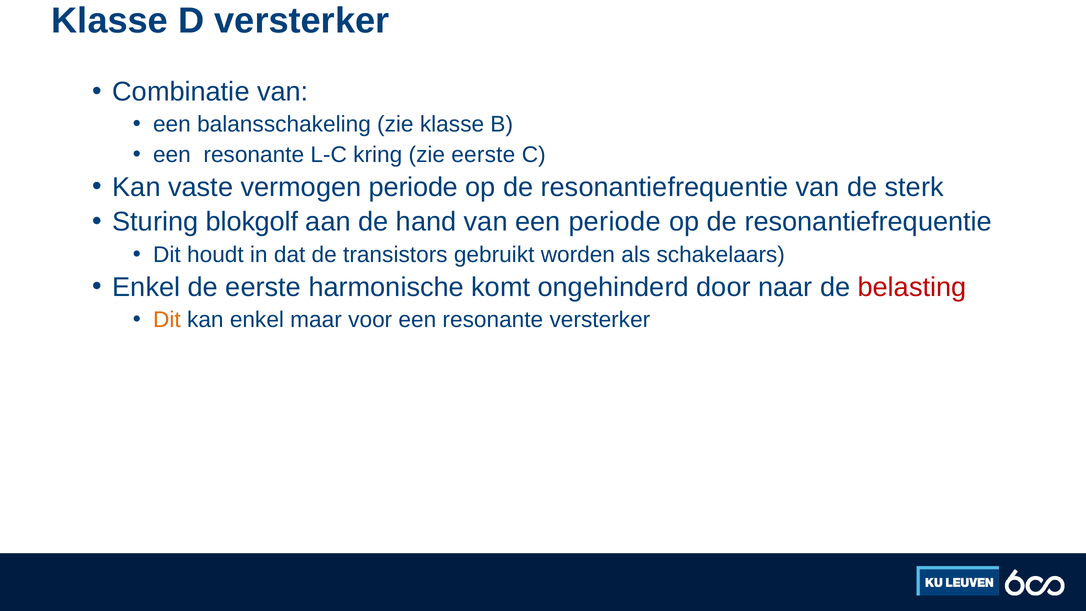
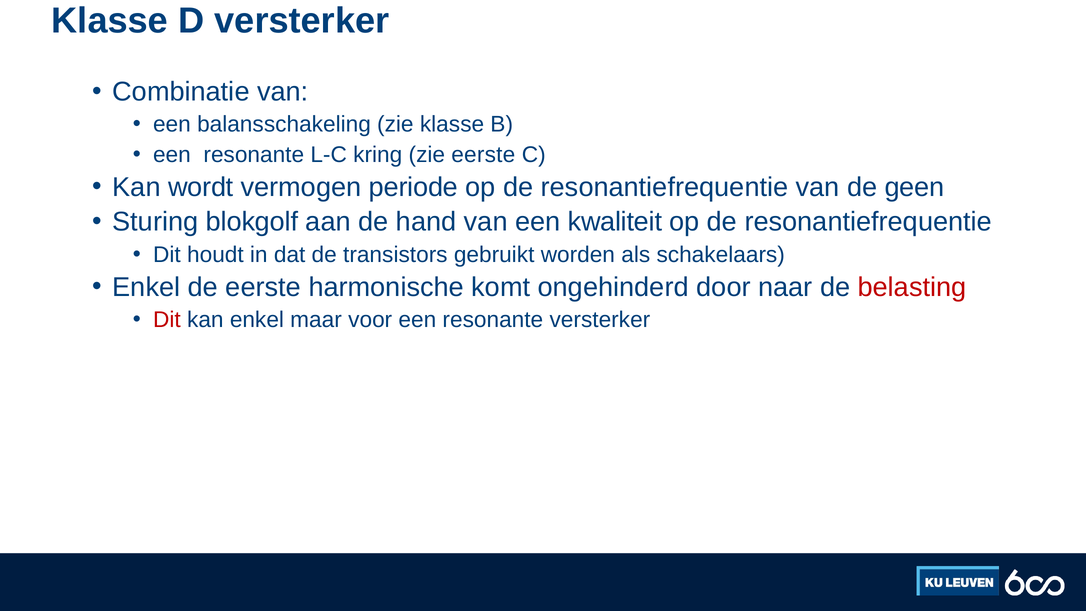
vaste: vaste -> wordt
sterk: sterk -> geen
een periode: periode -> kwaliteit
Dit at (167, 320) colour: orange -> red
